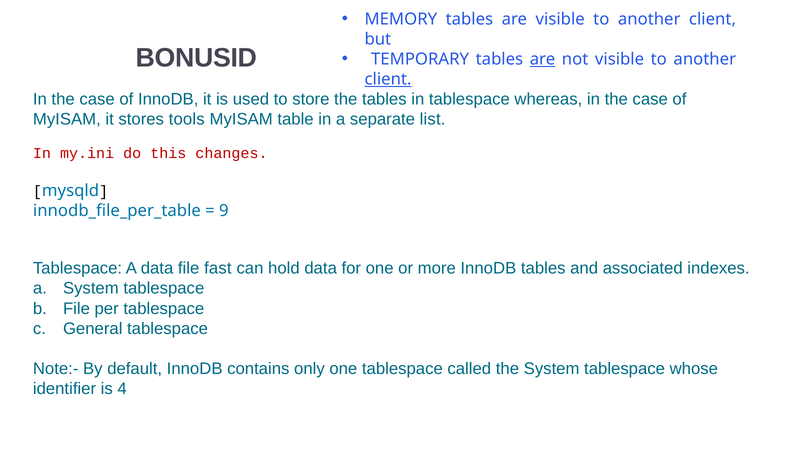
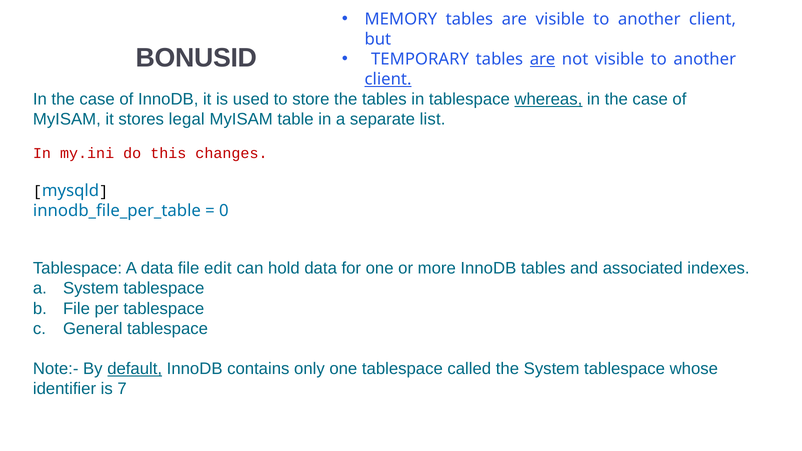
whereas underline: none -> present
tools: tools -> legal
9: 9 -> 0
fast: fast -> edit
default underline: none -> present
4: 4 -> 7
